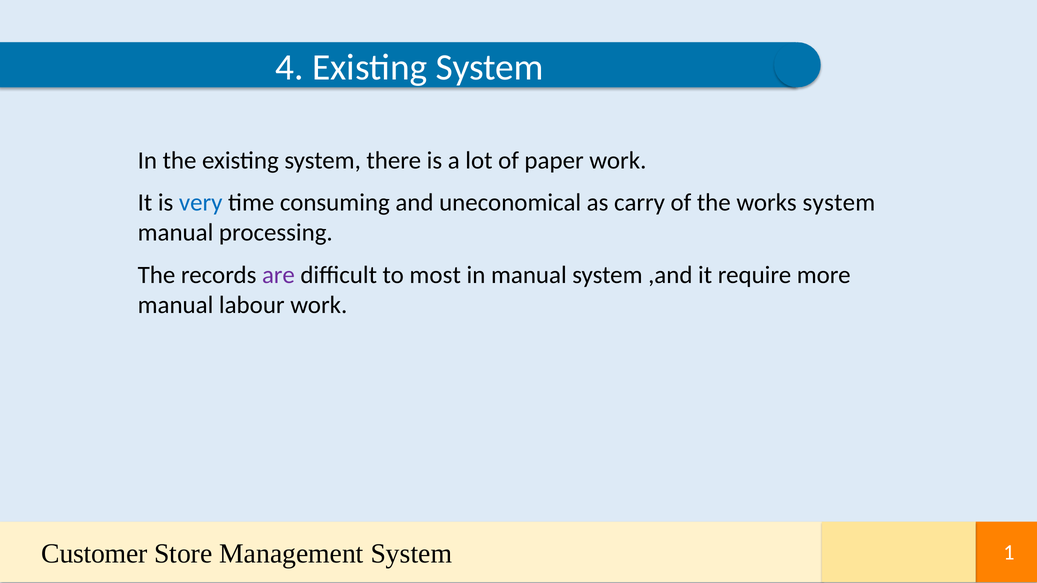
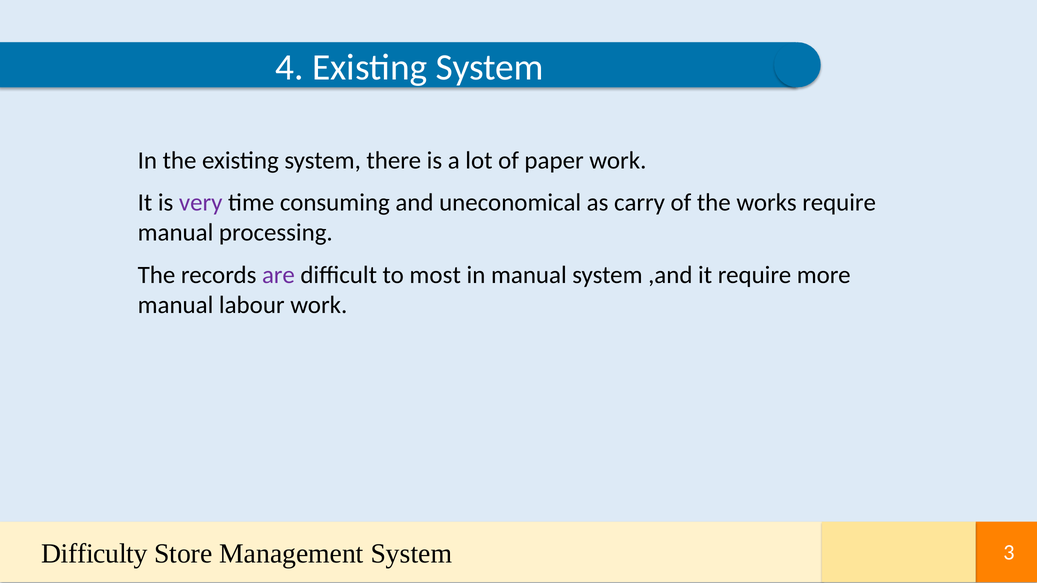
very colour: blue -> purple
works system: system -> require
Customer: Customer -> Difficulty
1: 1 -> 3
